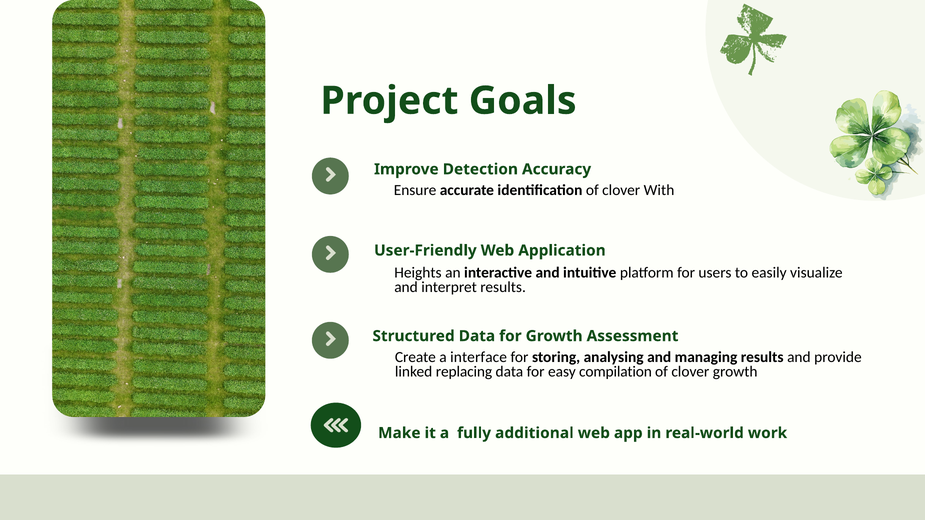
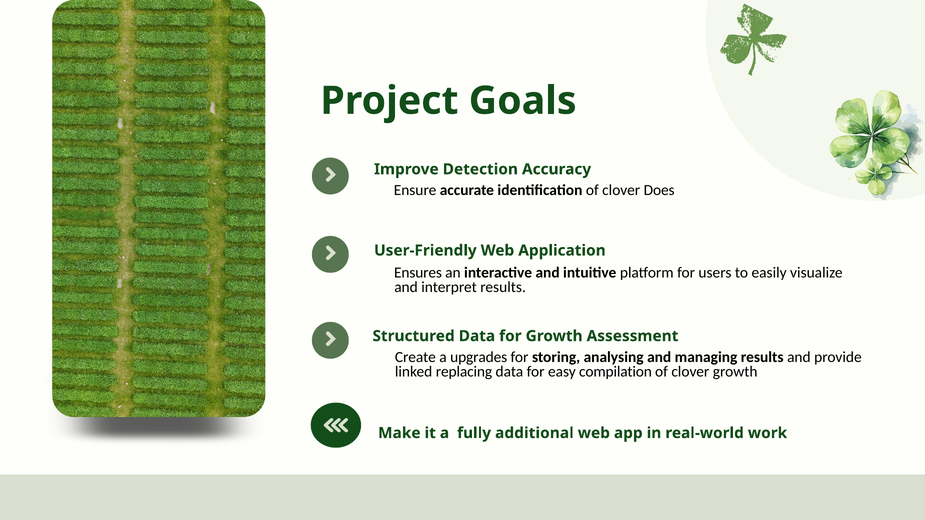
With: With -> Does
Heights: Heights -> Ensures
interface: interface -> upgrades
